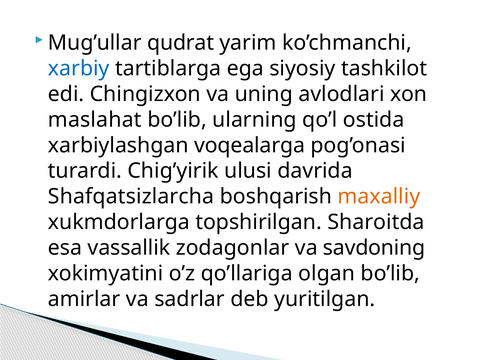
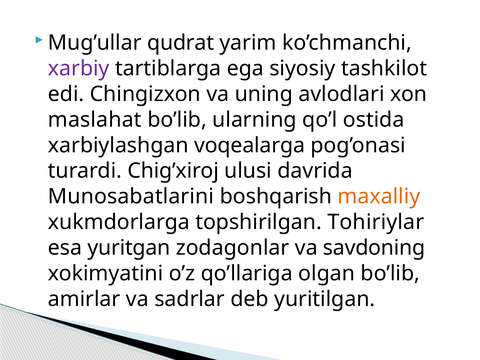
xarbiy colour: blue -> purple
Chig’yirik: Chig’yirik -> Chig’xiroj
Shafqatsizlarcha: Shafqatsizlarcha -> Munosabatlarini
Sharoitda: Sharoitda -> Tohiriylar
vassallik: vassallik -> yuritgan
